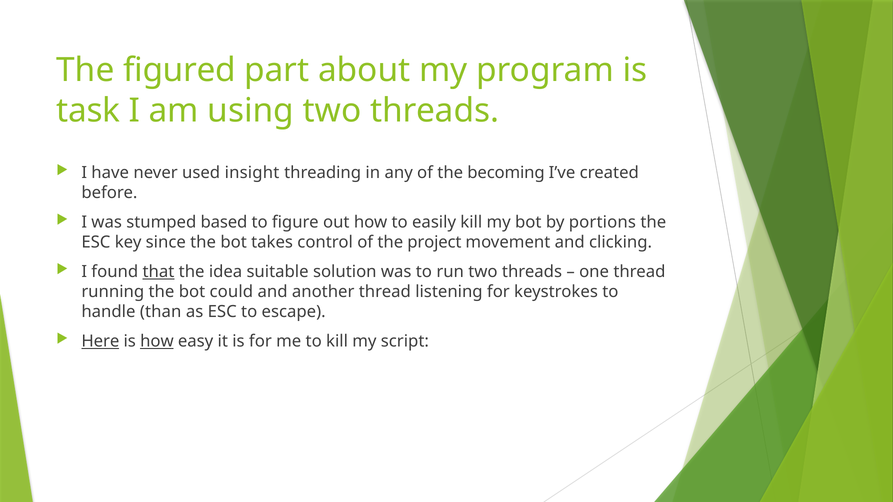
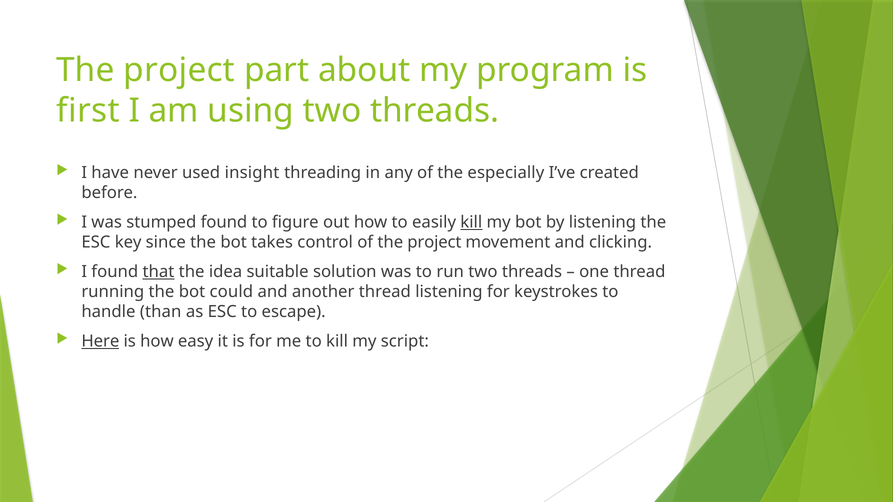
figured at (179, 70): figured -> project
task: task -> first
becoming: becoming -> especially
stumped based: based -> found
kill at (471, 222) underline: none -> present
by portions: portions -> listening
how at (157, 341) underline: present -> none
